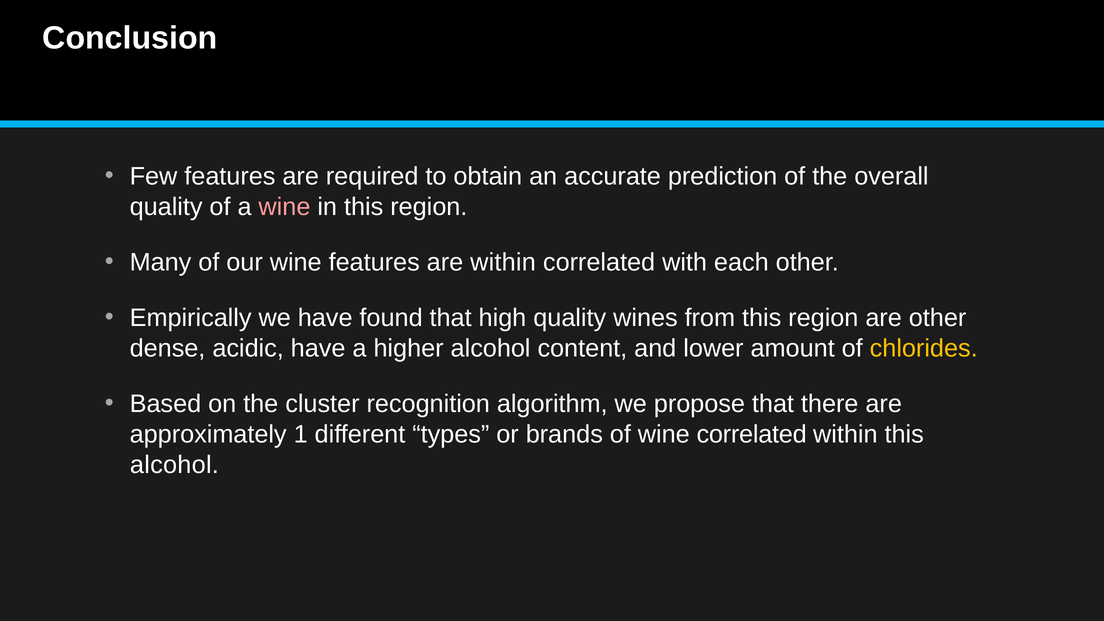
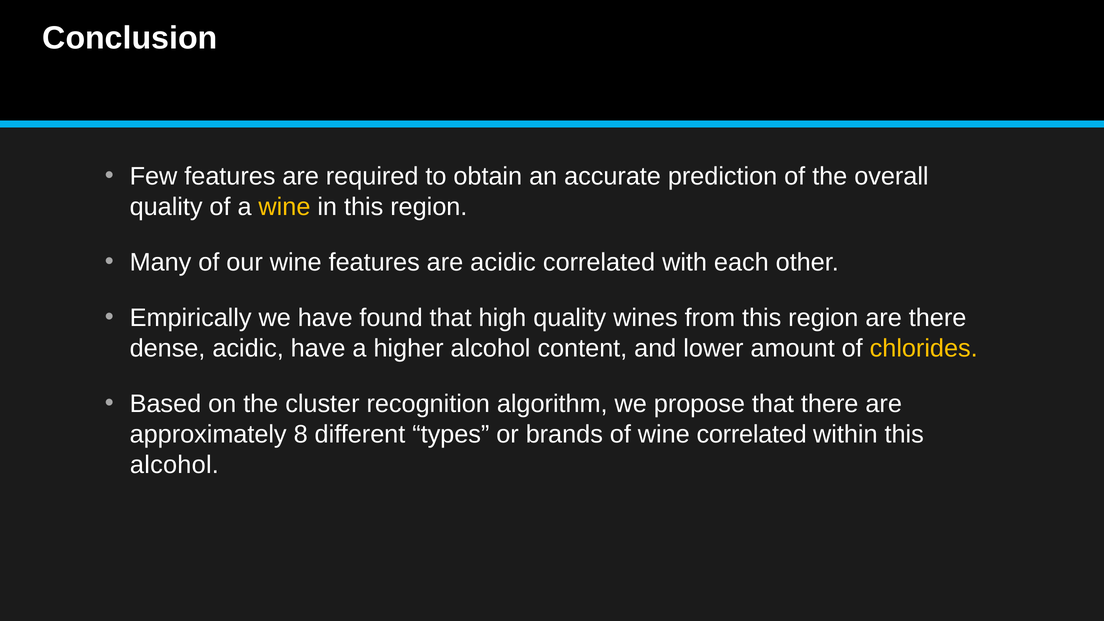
wine at (284, 207) colour: pink -> yellow
are within: within -> acidic
are other: other -> there
1: 1 -> 8
